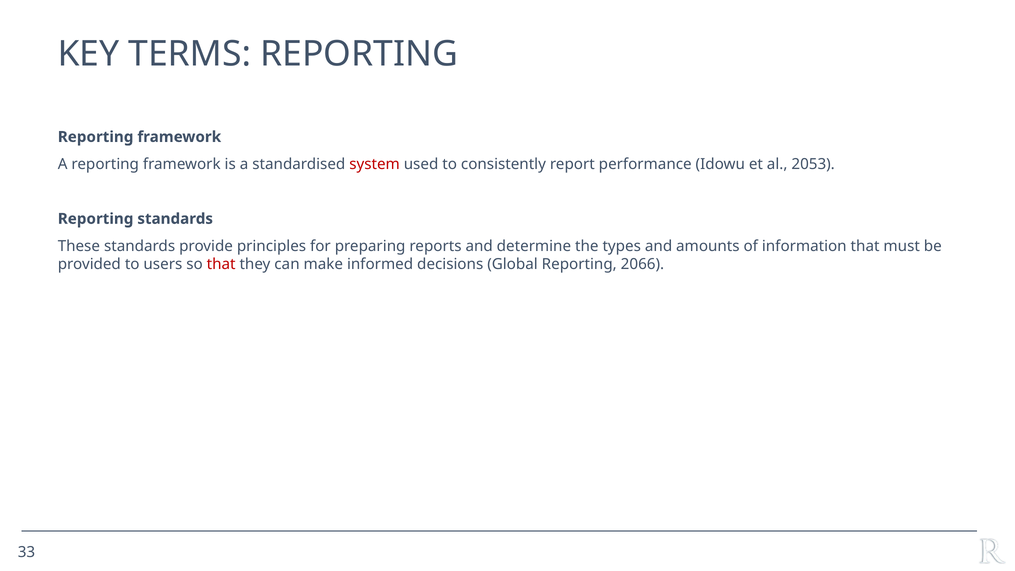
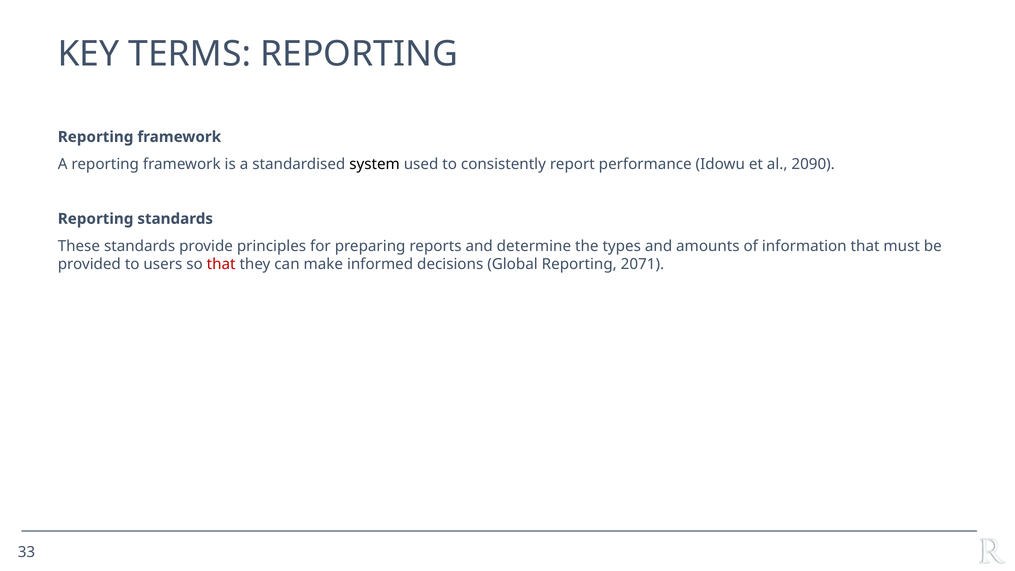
system colour: red -> black
2053: 2053 -> 2090
2066: 2066 -> 2071
